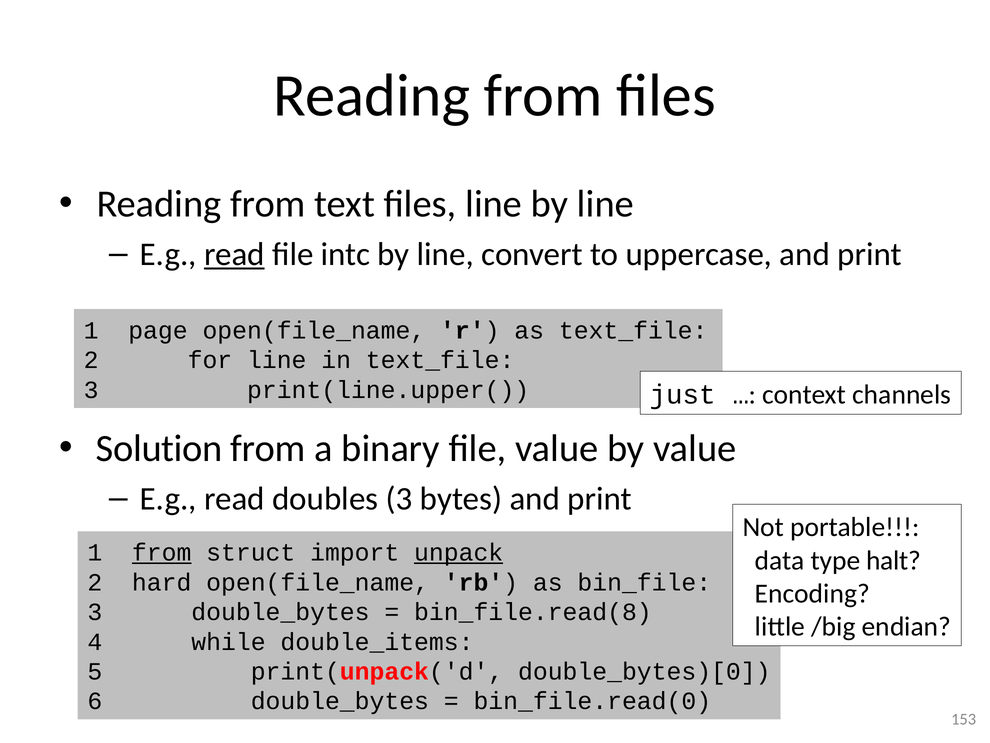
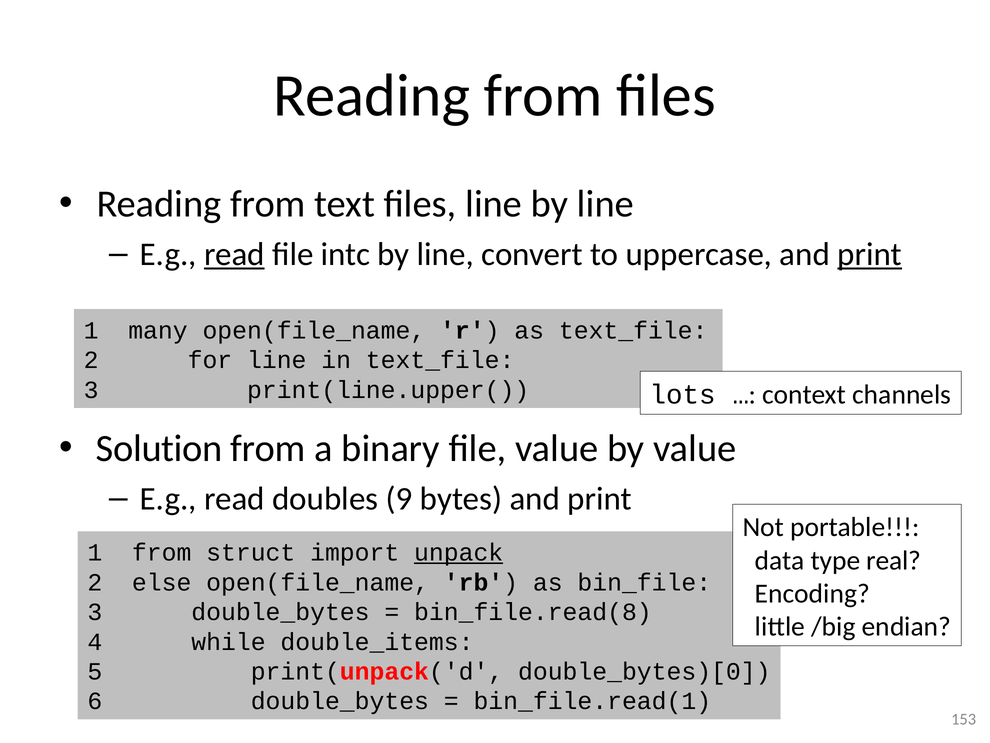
print at (870, 254) underline: none -> present
page: page -> many
just: just -> lots
doubles 3: 3 -> 9
from at (162, 552) underline: present -> none
halt: halt -> real
hard: hard -> else
bin_file.read(0: bin_file.read(0 -> bin_file.read(1
